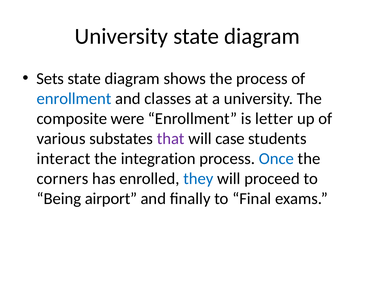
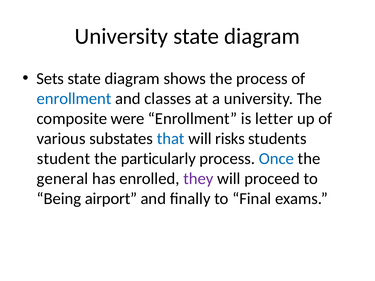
that colour: purple -> blue
case: case -> risks
interact: interact -> student
integration: integration -> particularly
corners: corners -> general
they colour: blue -> purple
